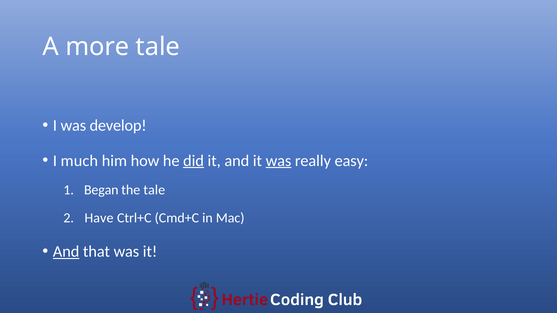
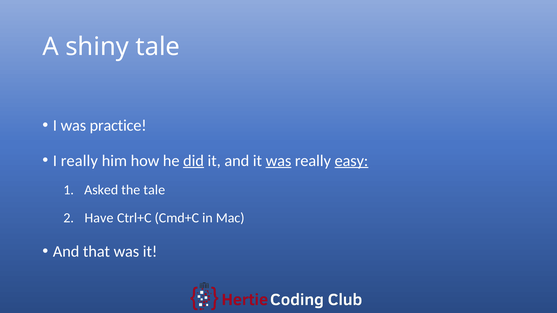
more: more -> shiny
develop: develop -> practice
I much: much -> really
easy underline: none -> present
Began: Began -> Asked
And at (66, 252) underline: present -> none
